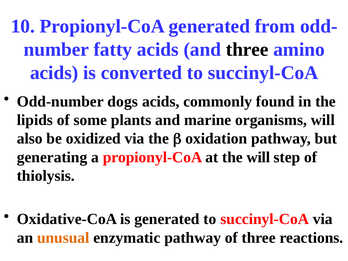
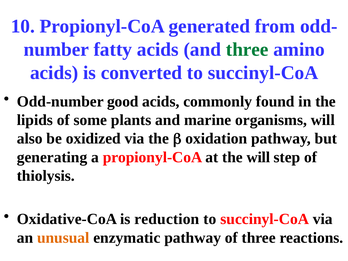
three at (247, 49) colour: black -> green
dogs: dogs -> good
is generated: generated -> reduction
